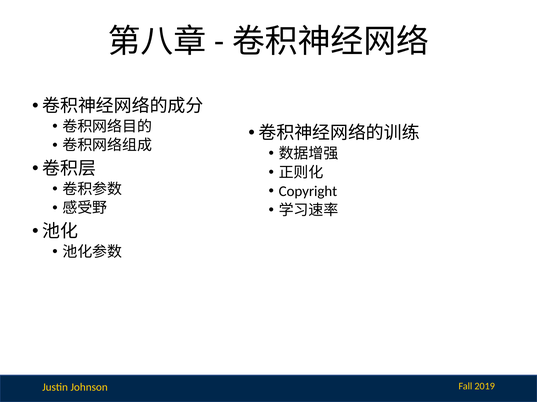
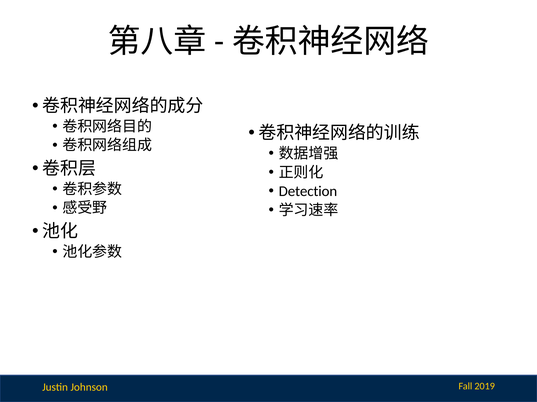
Copyright: Copyright -> Detection
